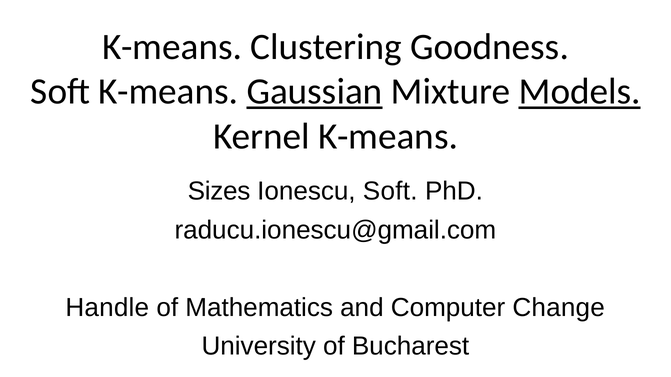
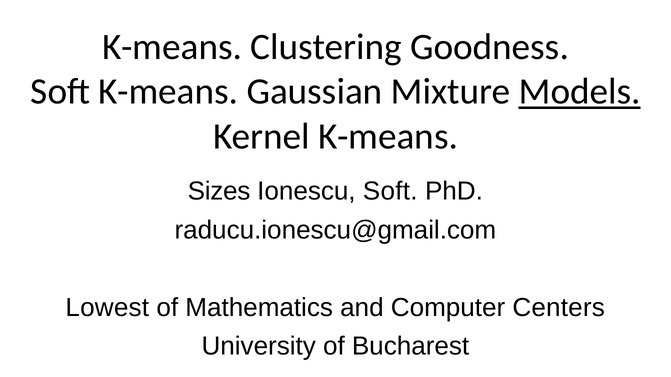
Gaussian underline: present -> none
Handle: Handle -> Lowest
Change: Change -> Centers
